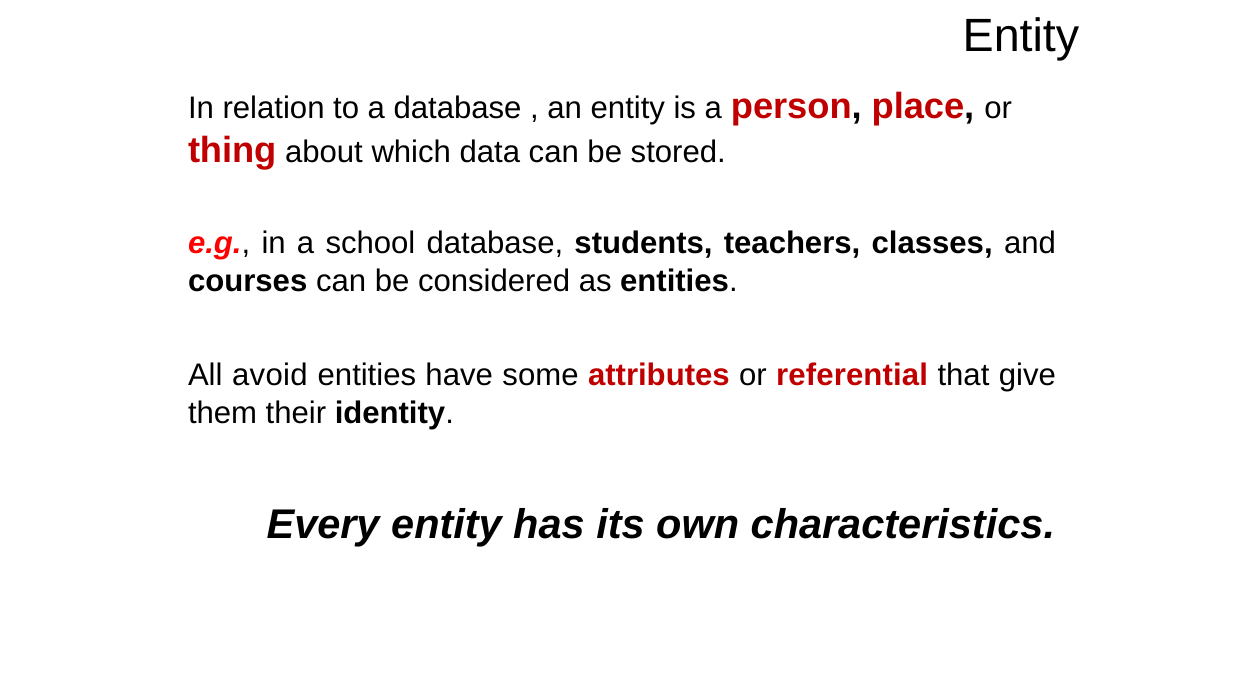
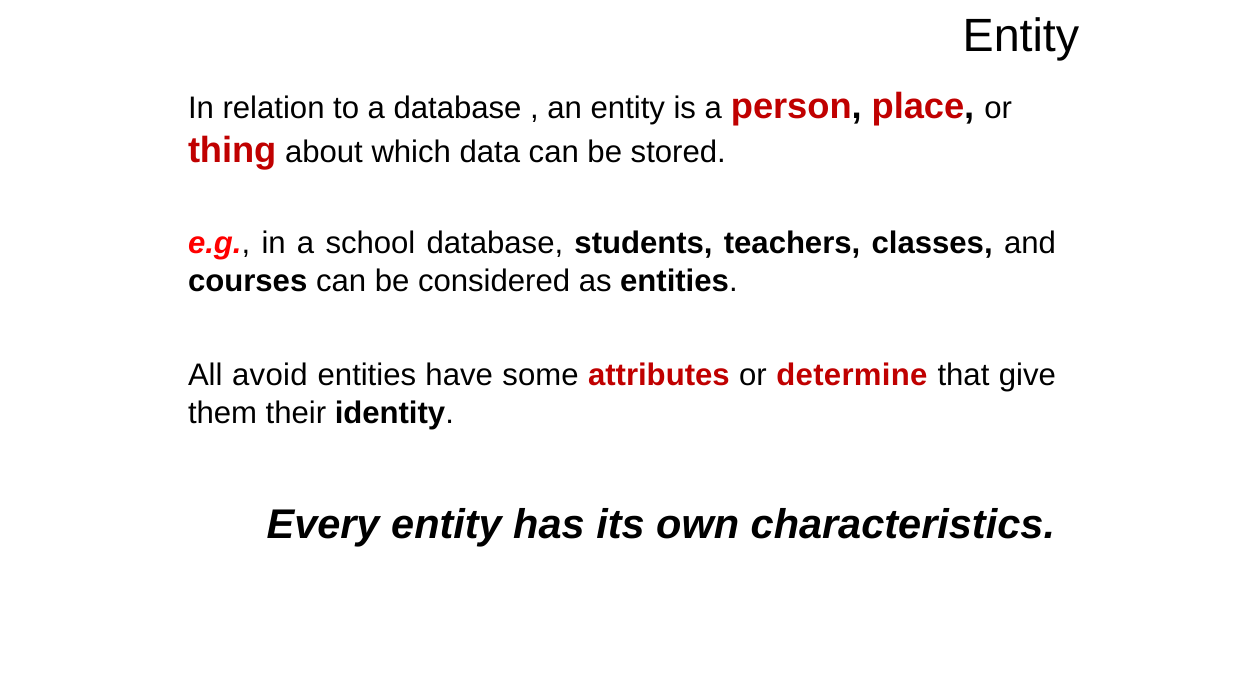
referential: referential -> determine
